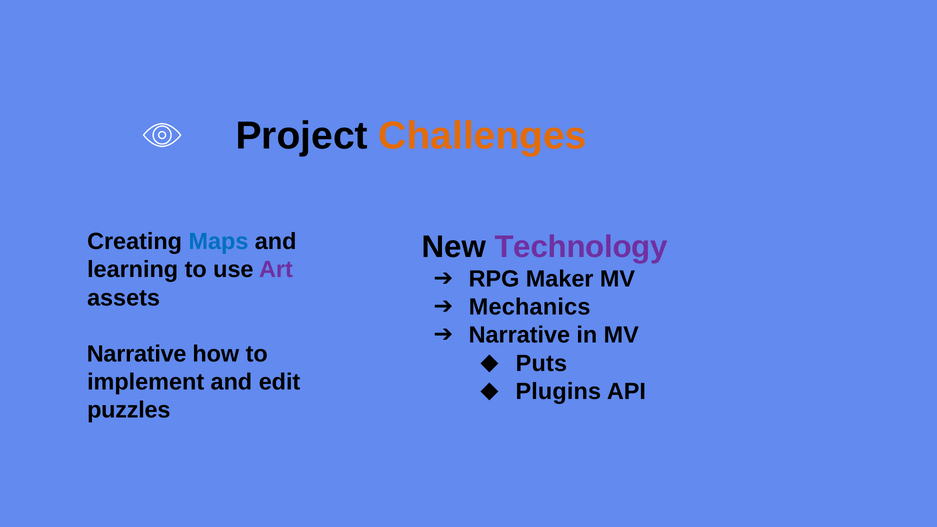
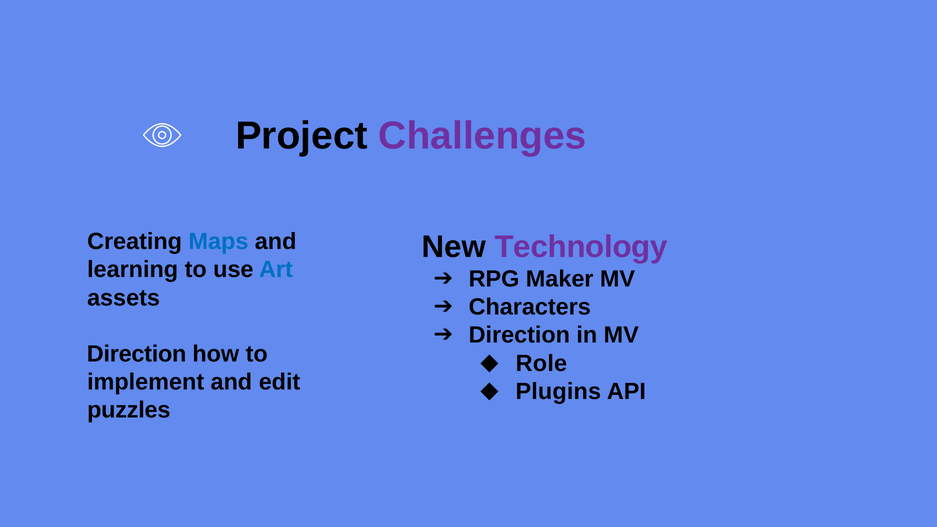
Challenges colour: orange -> purple
Art colour: purple -> blue
Mechanics: Mechanics -> Characters
Narrative at (519, 335): Narrative -> Direction
Narrative at (137, 354): Narrative -> Direction
Puts: Puts -> Role
